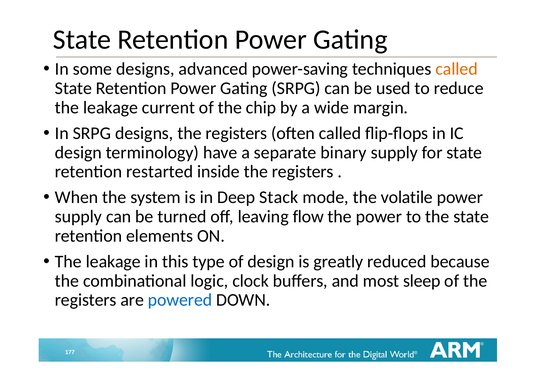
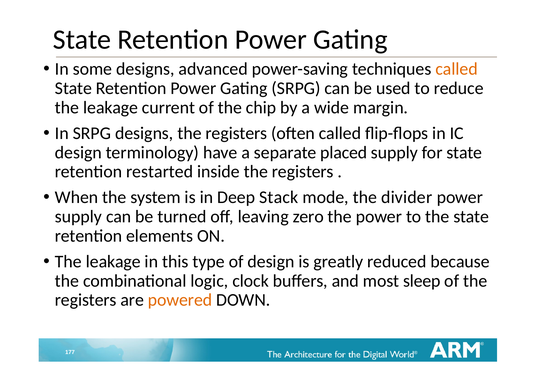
binary: binary -> placed
volatile: volatile -> divider
flow: flow -> zero
powered colour: blue -> orange
